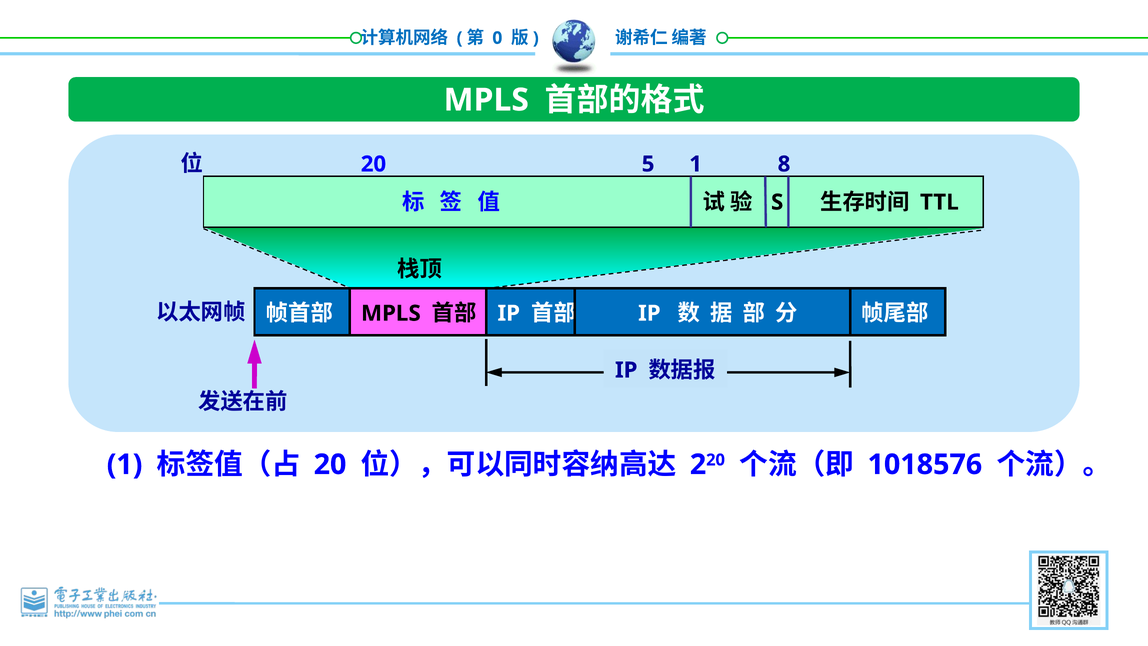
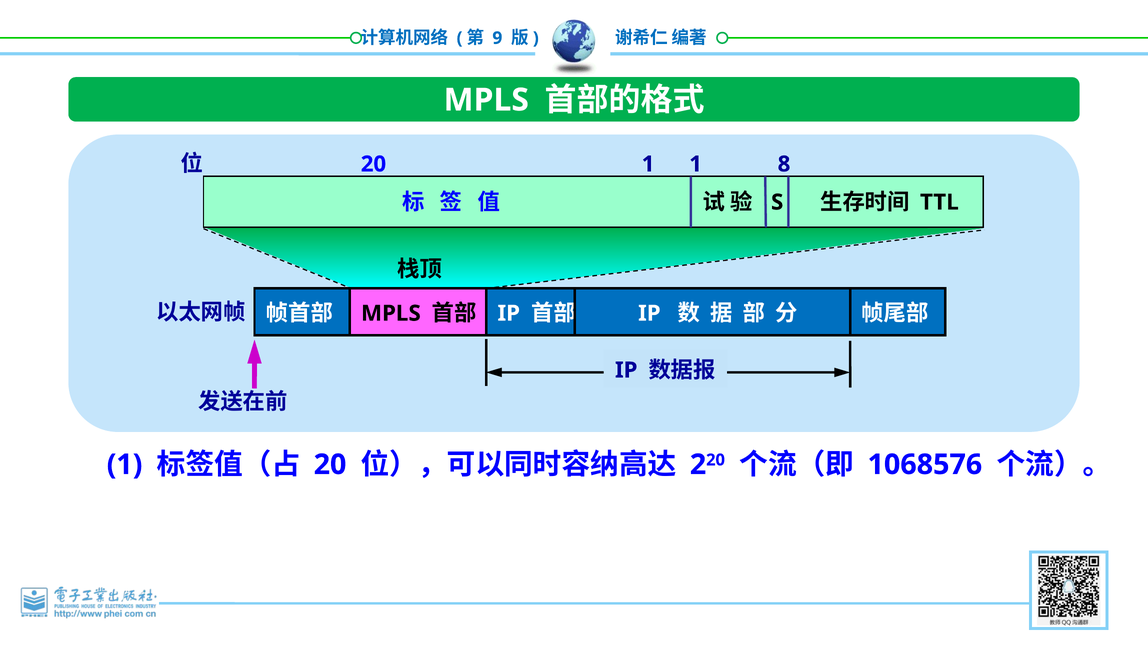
0: 0 -> 9
20 5: 5 -> 1
1018576: 1018576 -> 1068576
